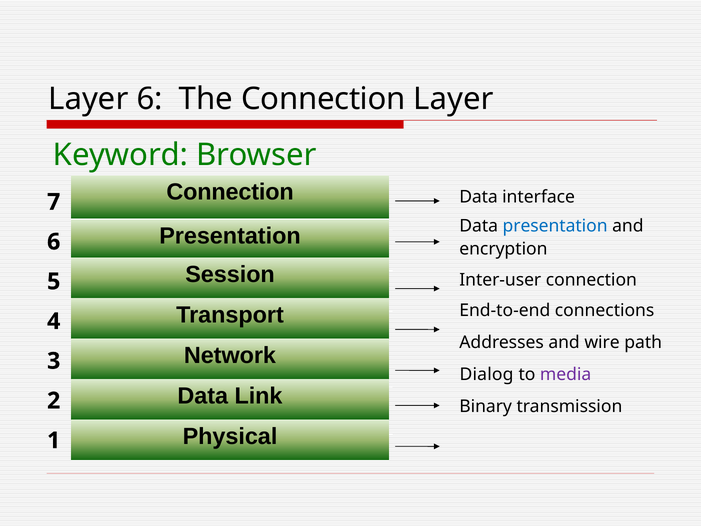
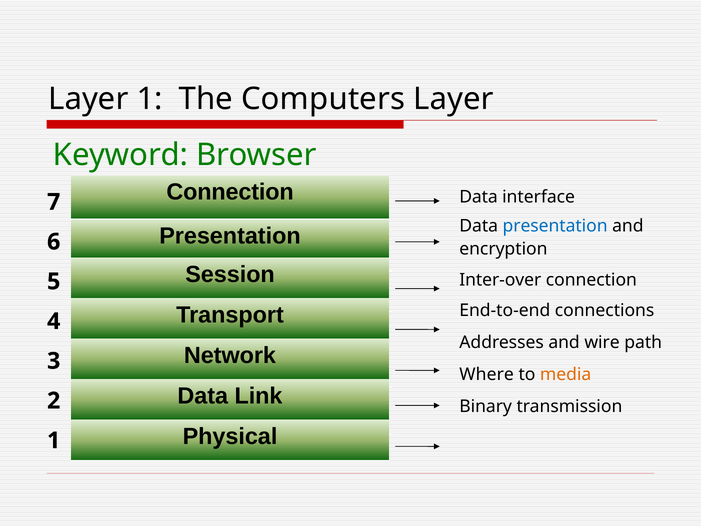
Layer 6: 6 -> 1
The Connection: Connection -> Computers
Inter-user: Inter-user -> Inter-over
Dialog: Dialog -> Where
media colour: purple -> orange
